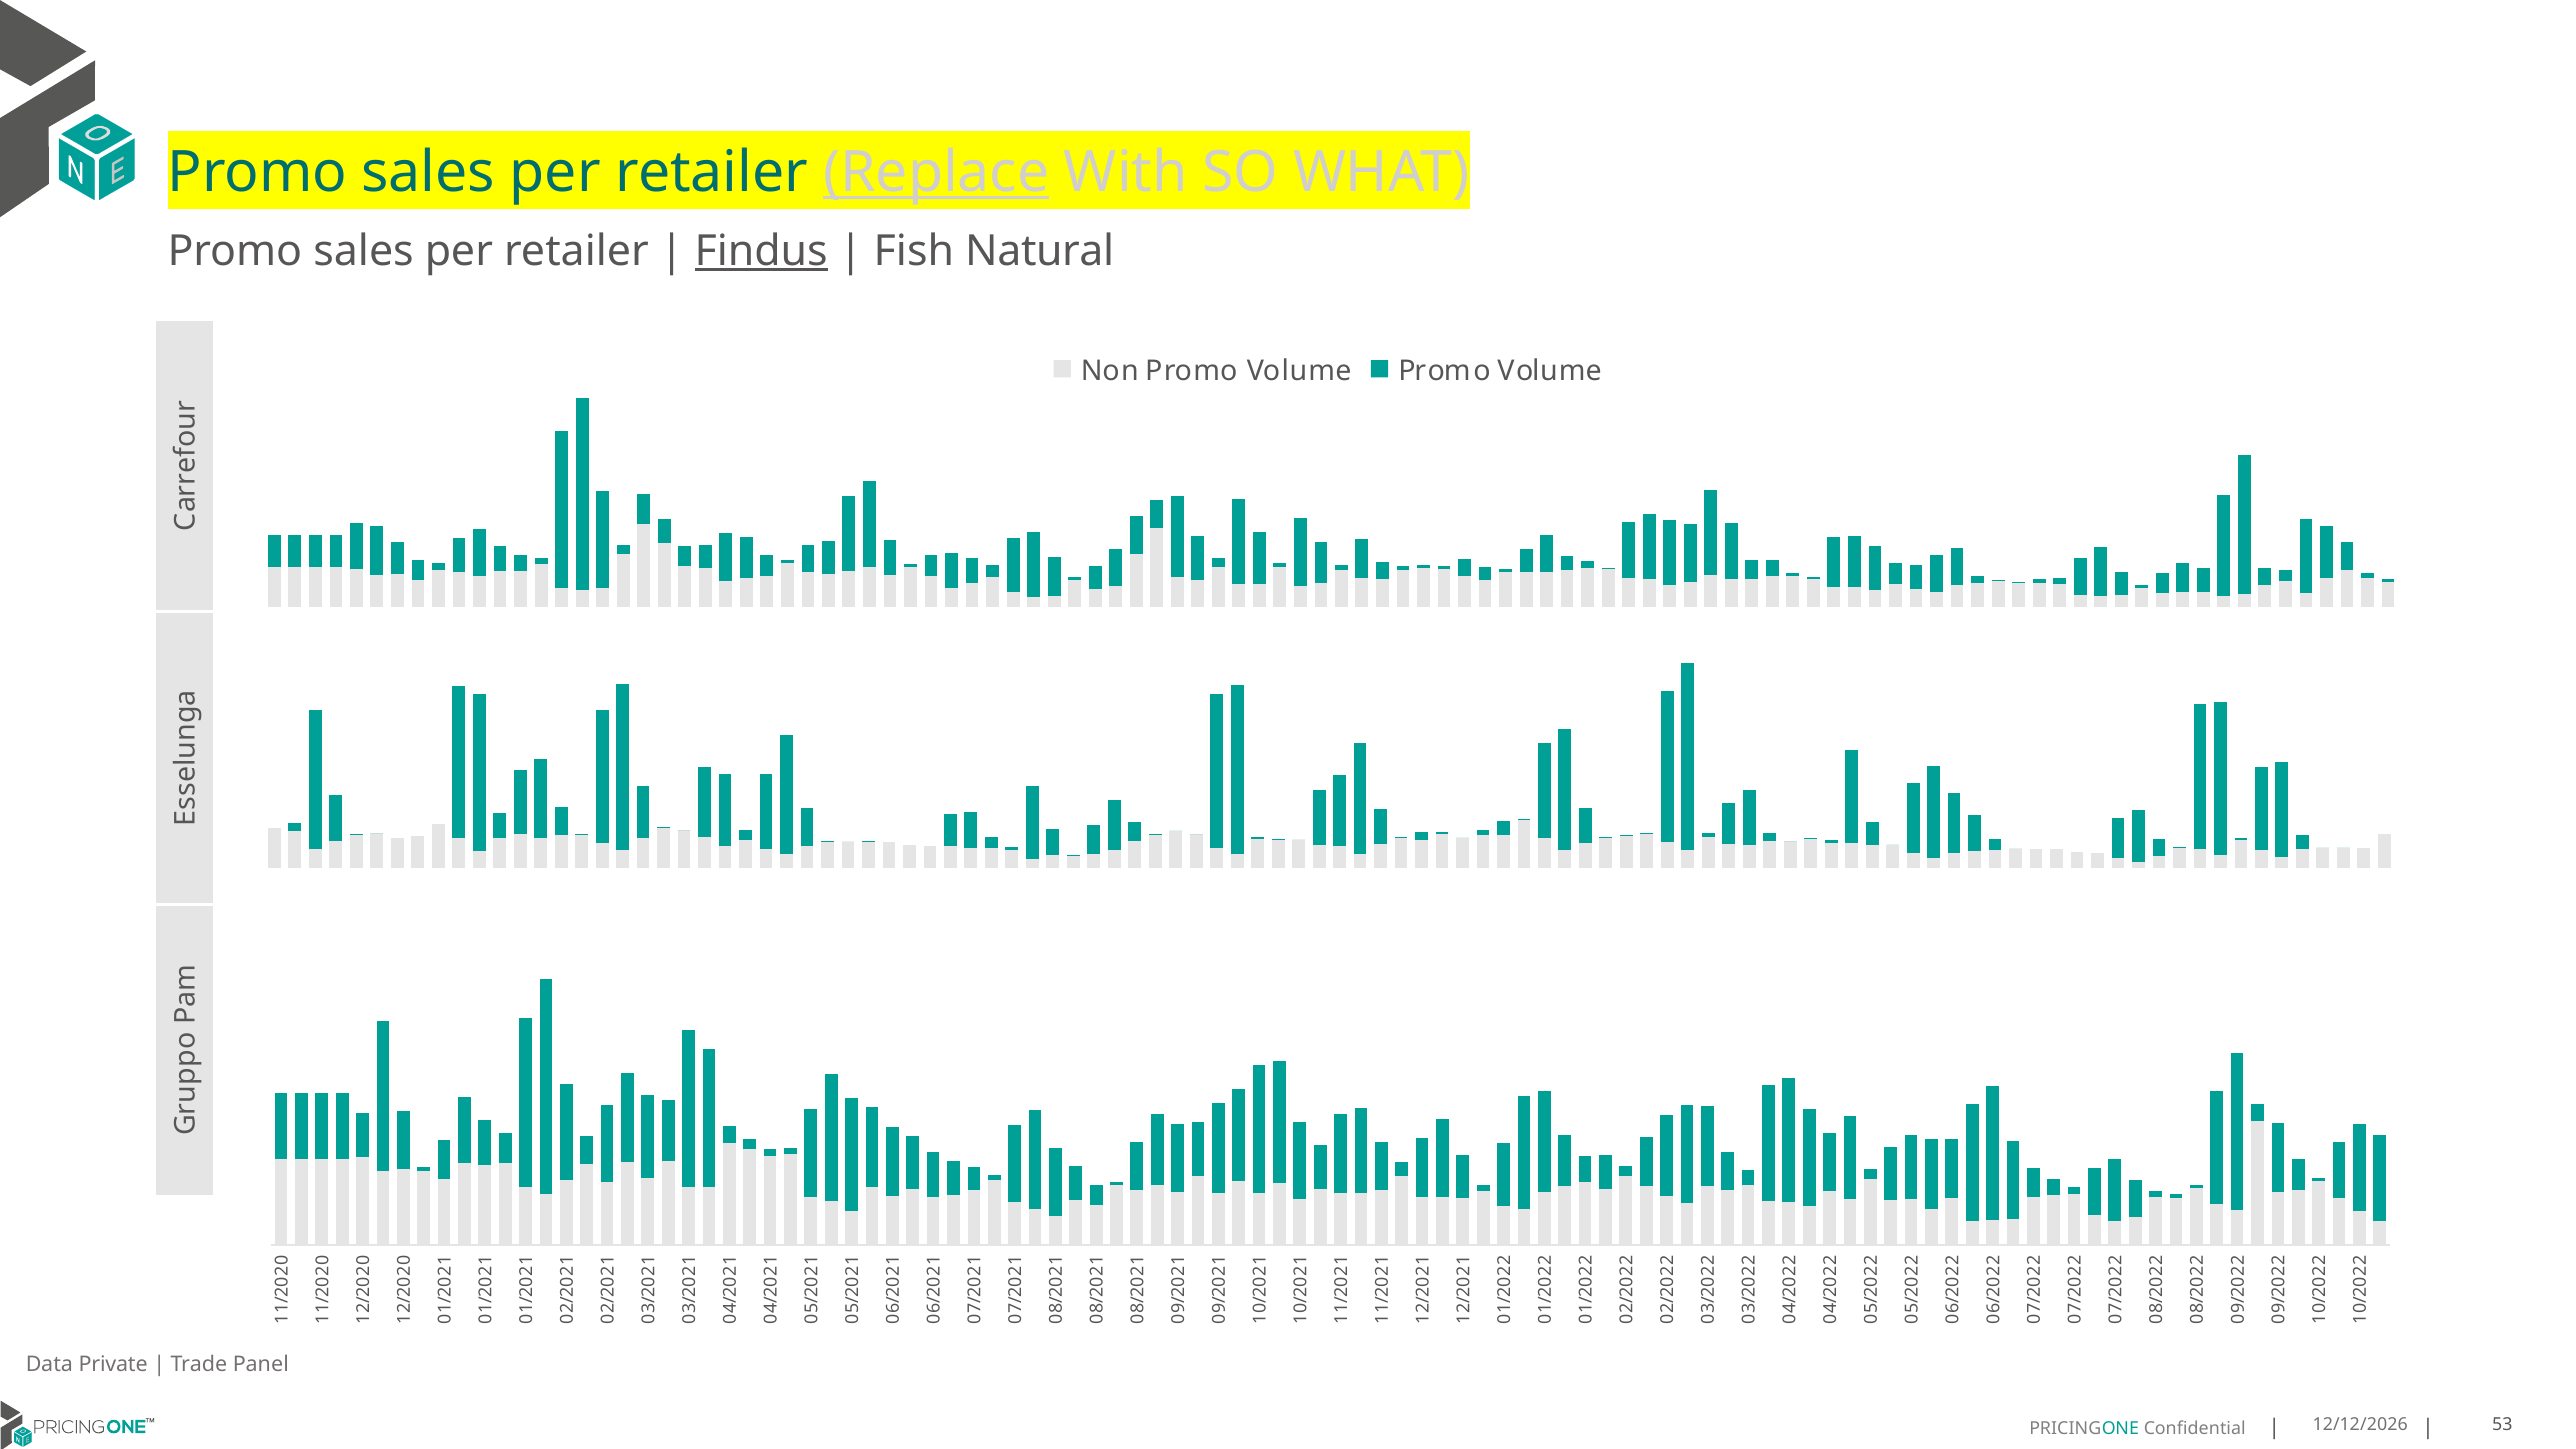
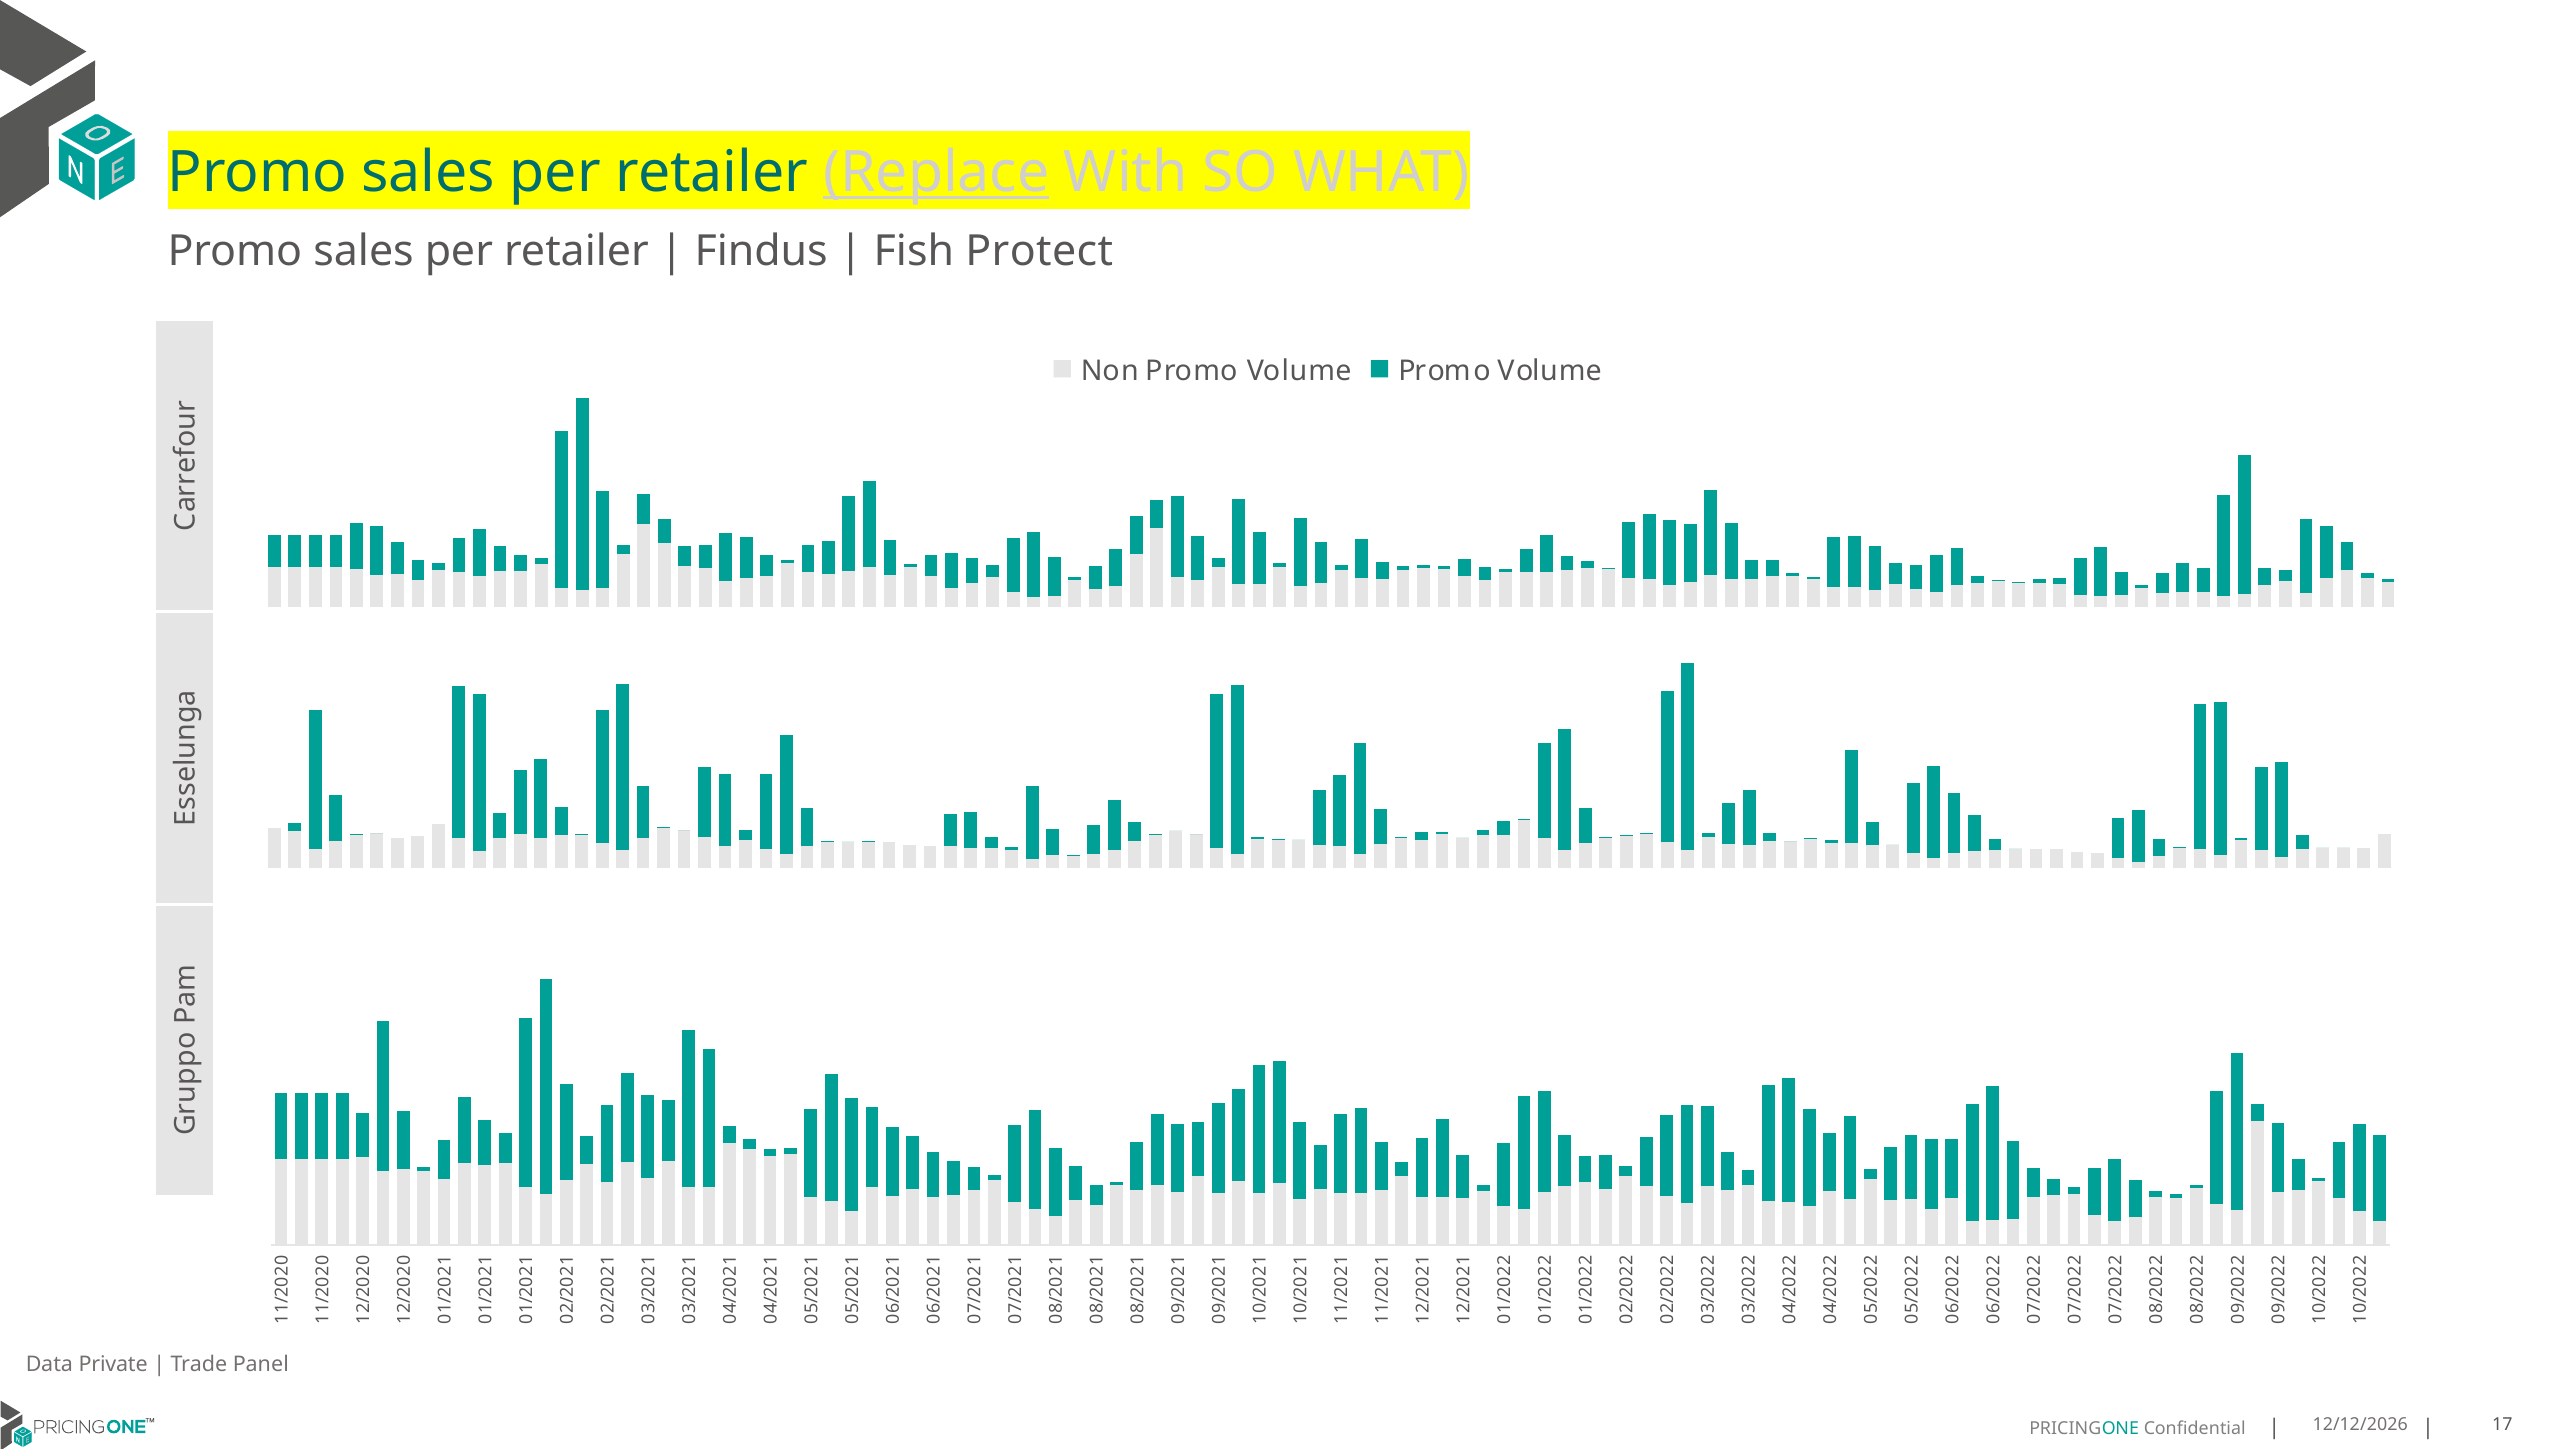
Findus underline: present -> none
Natural: Natural -> Protect
53: 53 -> 17
